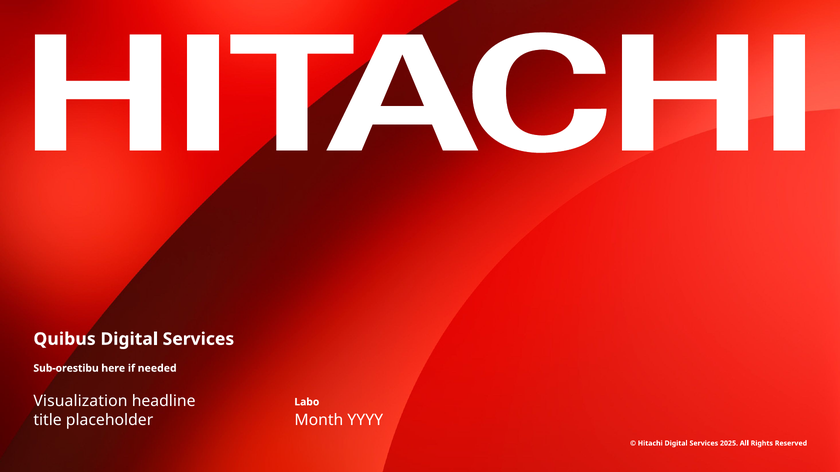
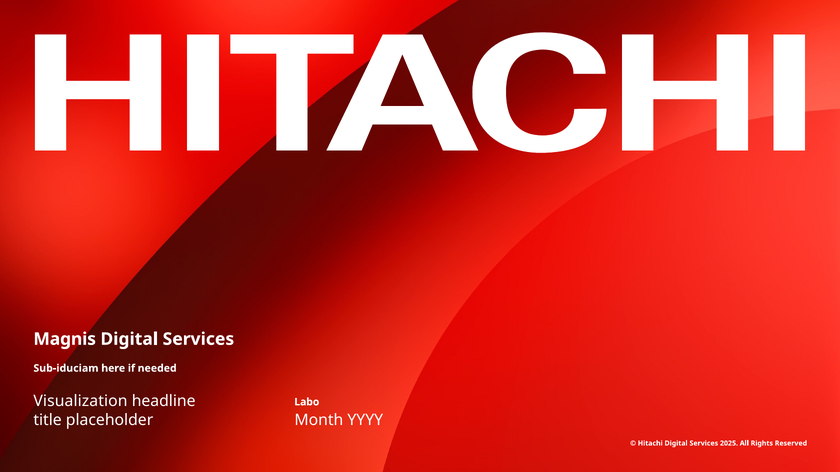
Quibus: Quibus -> Magnis
Sub-orestibu: Sub-orestibu -> Sub-iduciam
